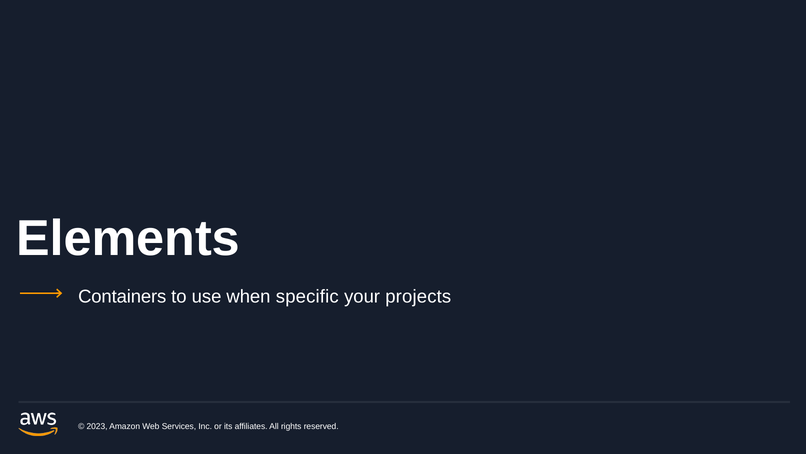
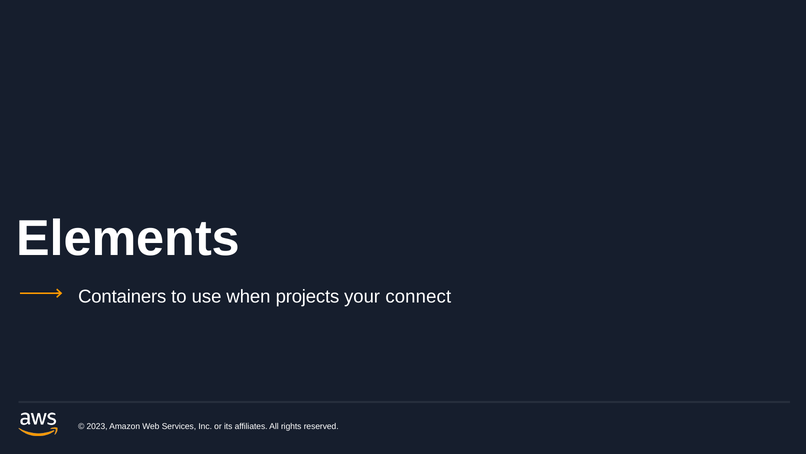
specific: specific -> projects
projects: projects -> connect
